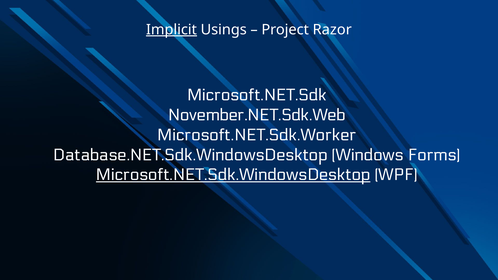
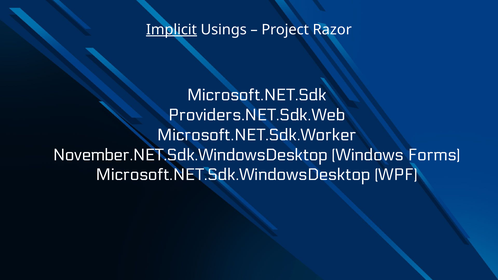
November.NET.Sdk.Web: November.NET.Sdk.Web -> Providers.NET.Sdk.Web
Database.NET.Sdk.WindowsDesktop: Database.NET.Sdk.WindowsDesktop -> November.NET.Sdk.WindowsDesktop
Microsoft.NET.Sdk.WindowsDesktop underline: present -> none
